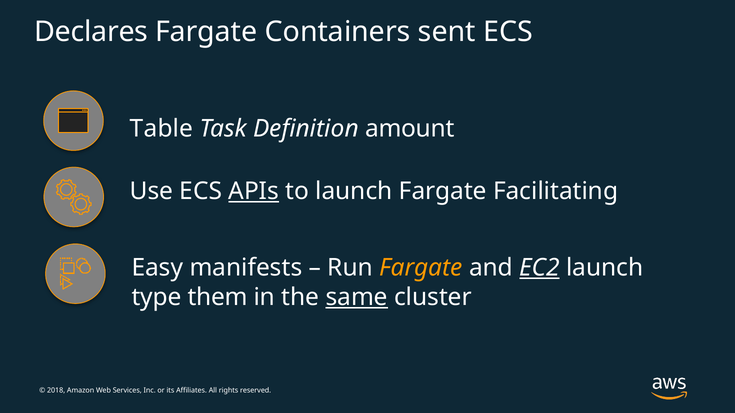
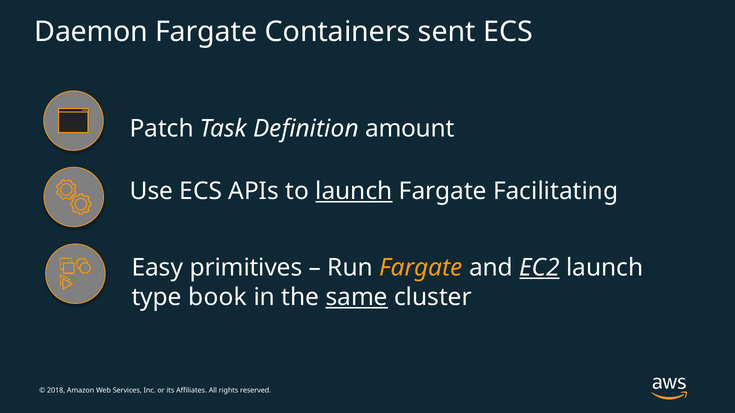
Declares: Declares -> Daemon
Table: Table -> Patch
APIs underline: present -> none
launch at (354, 191) underline: none -> present
manifests: manifests -> primitives
them: them -> book
